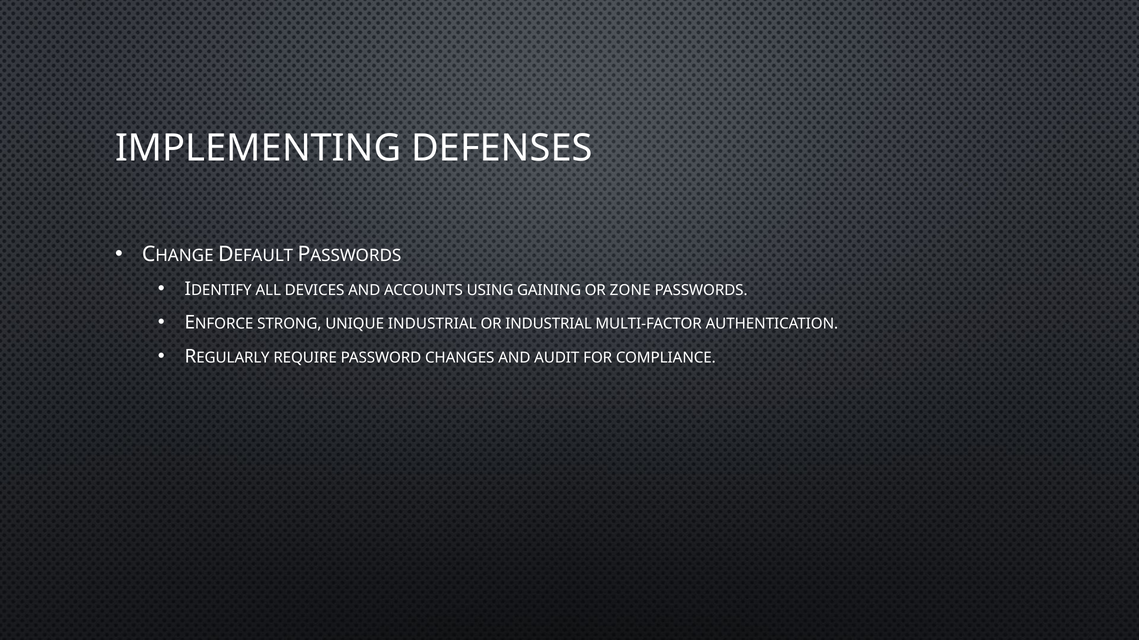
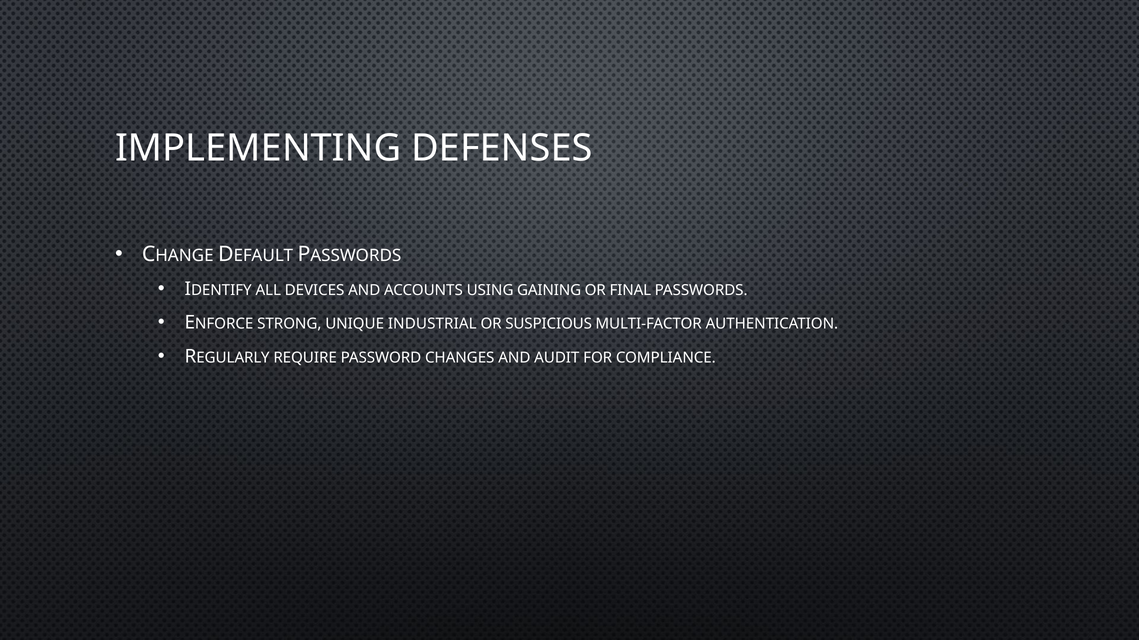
ZONE: ZONE -> FINAL
OR INDUSTRIAL: INDUSTRIAL -> SUSPICIOUS
